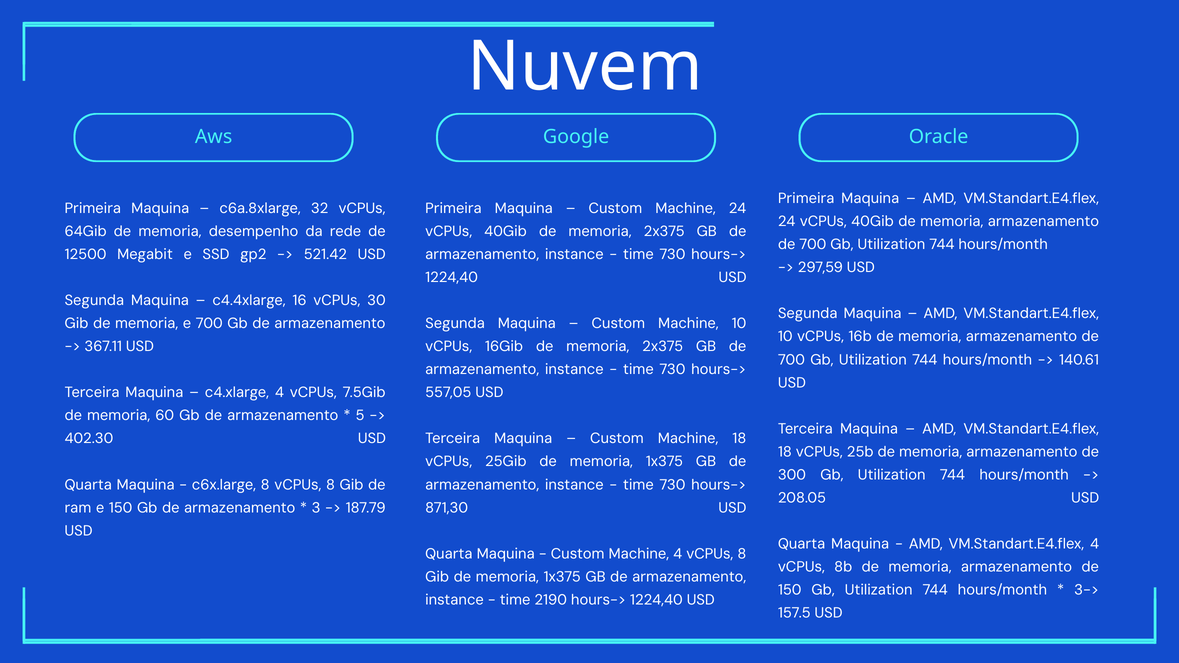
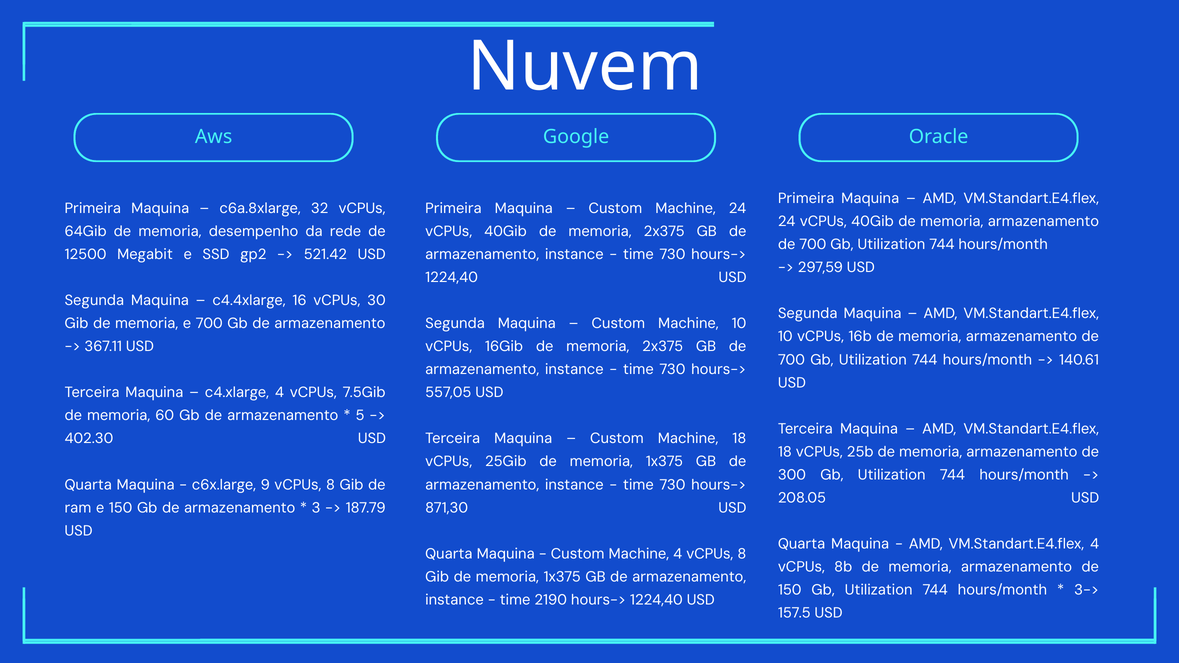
c6x.large 8: 8 -> 9
